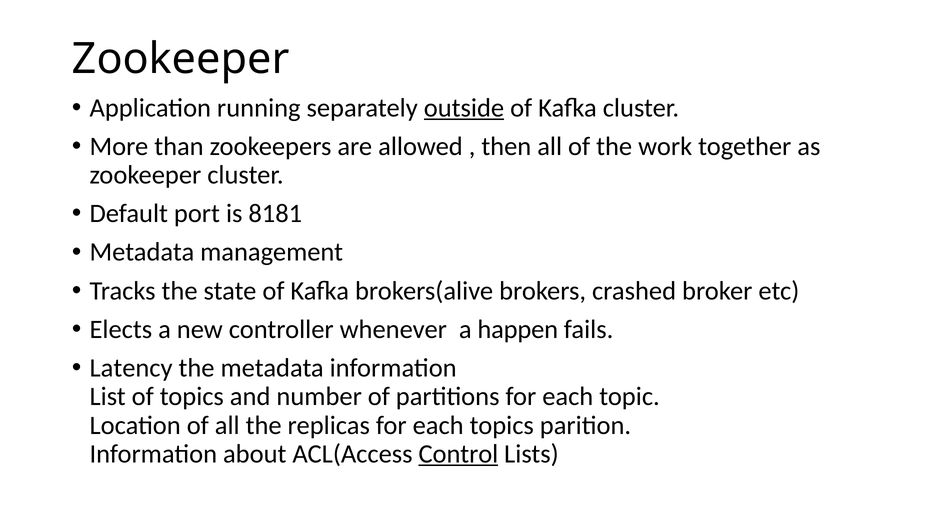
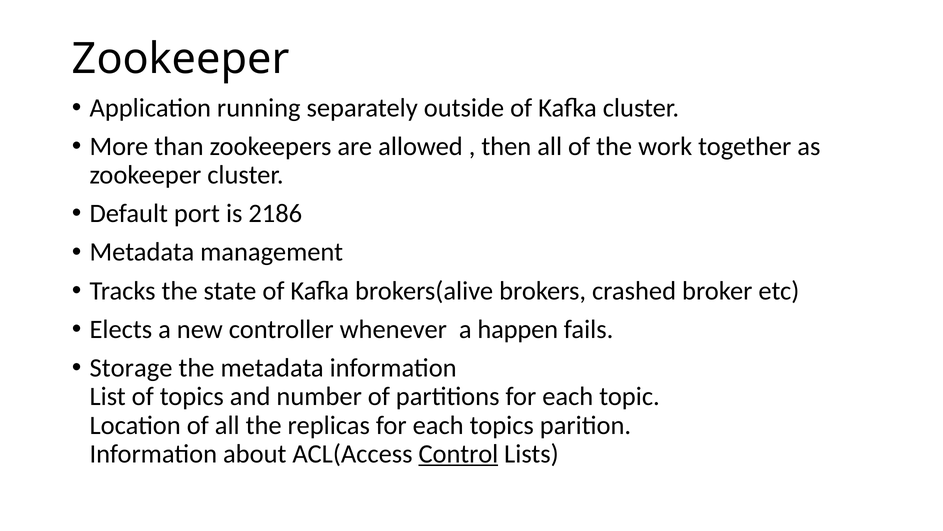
outside underline: present -> none
8181: 8181 -> 2186
Latency: Latency -> Storage
